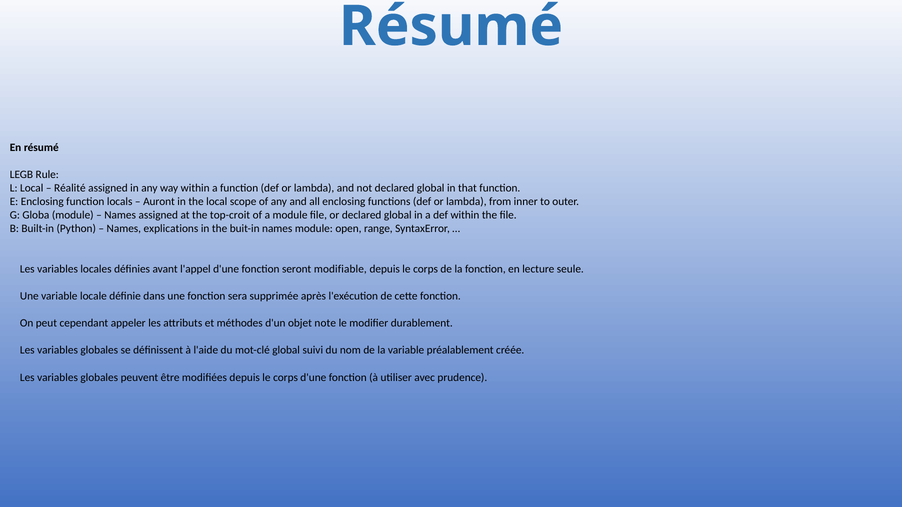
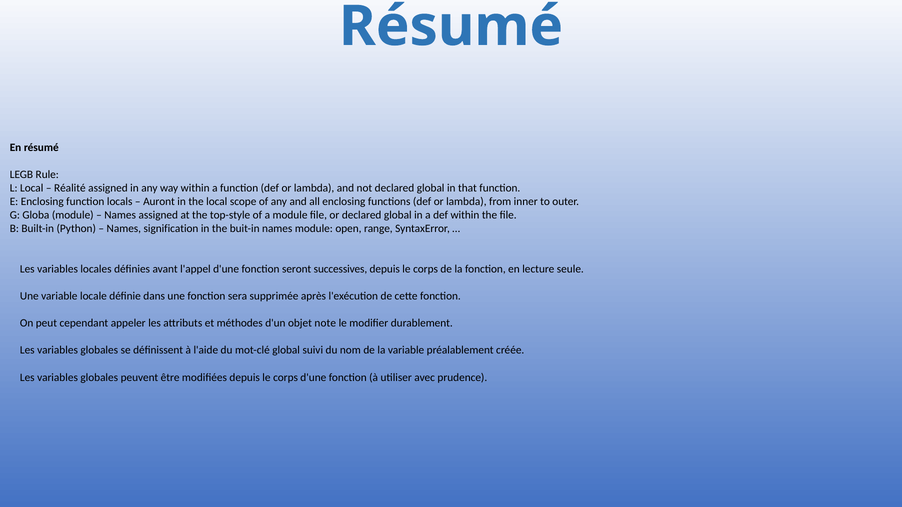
top-croit: top-croit -> top-style
explications: explications -> signification
modifiable: modifiable -> successives
